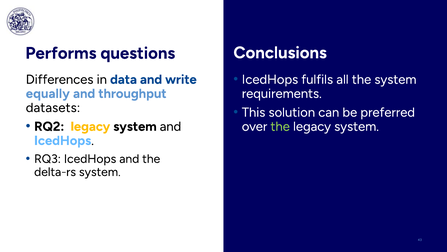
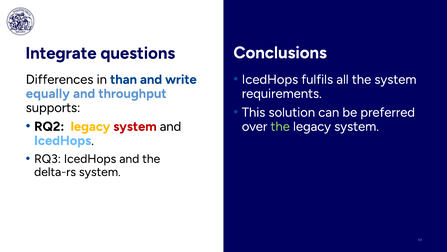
Performs: Performs -> Integrate
data: data -> than
datasets: datasets -> supports
system at (135, 126) colour: black -> red
